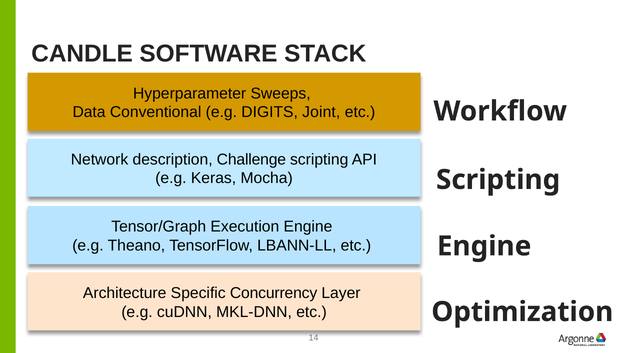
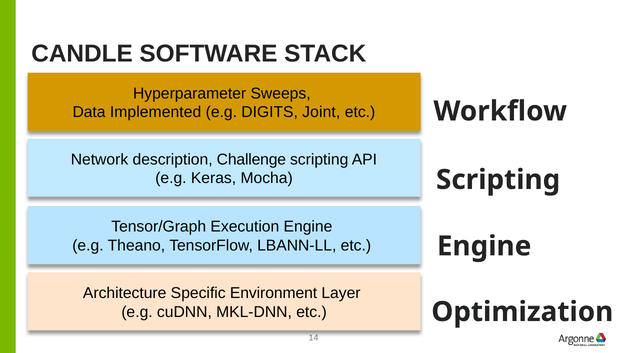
Conventional: Conventional -> Implemented
Concurrency: Concurrency -> Environment
